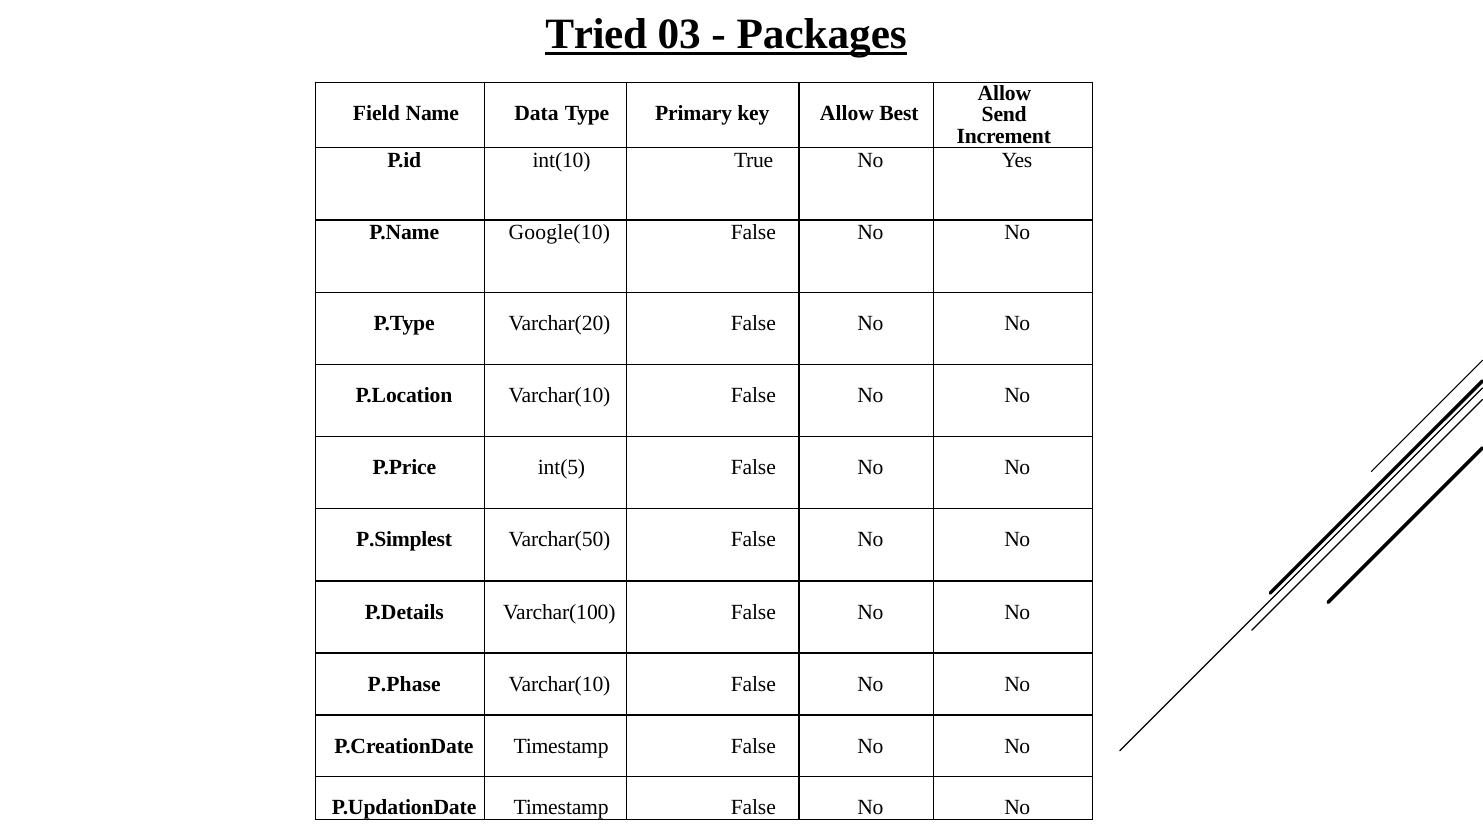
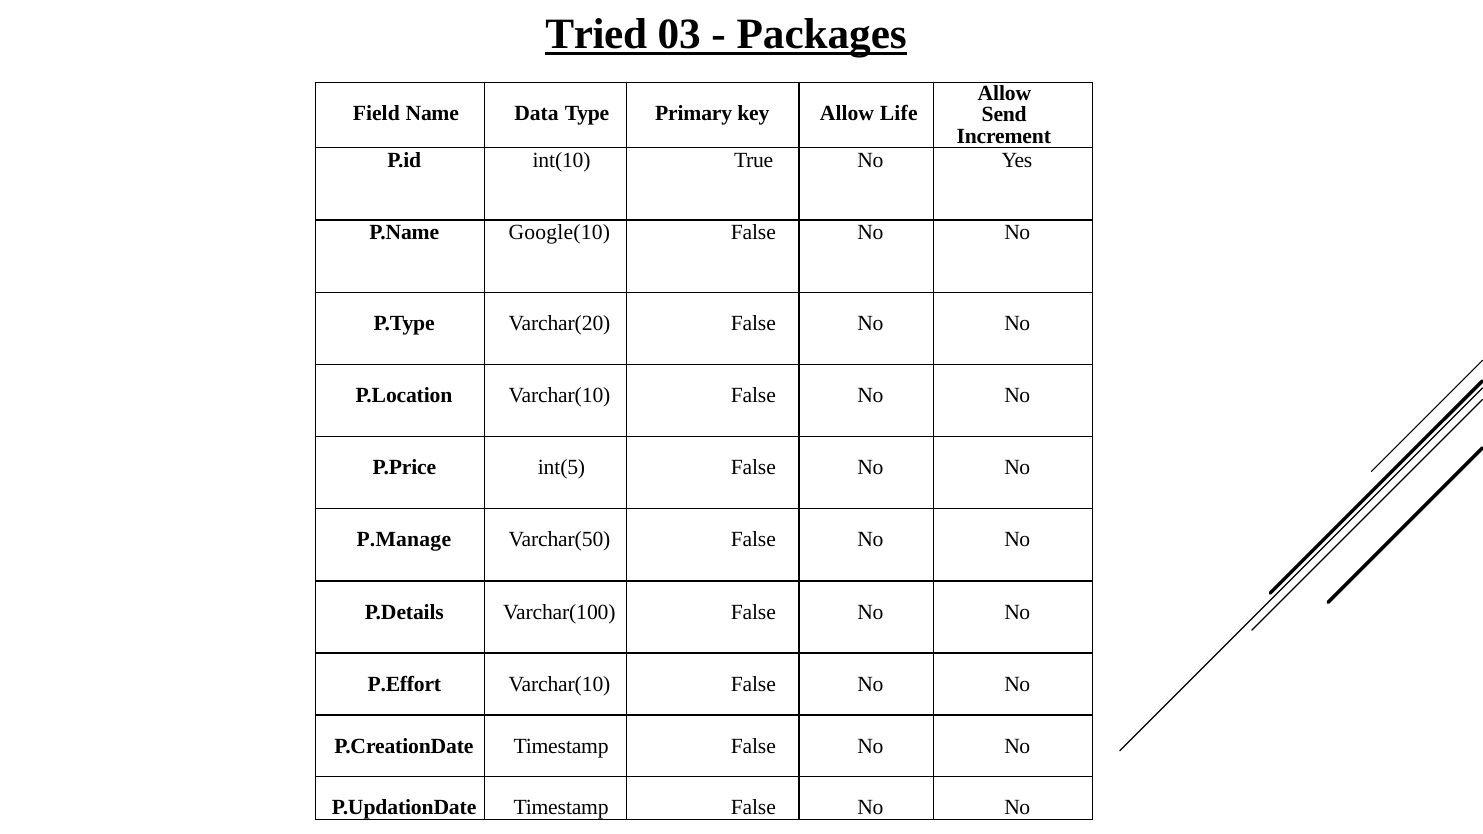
Best: Best -> Life
P.Simplest: P.Simplest -> P.Manage
P.Phase: P.Phase -> P.Effort
